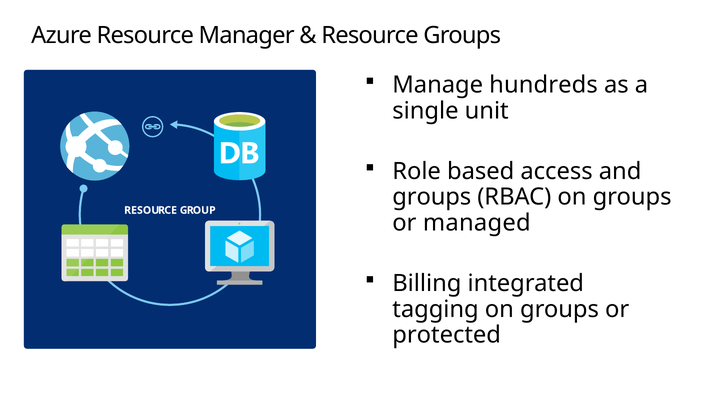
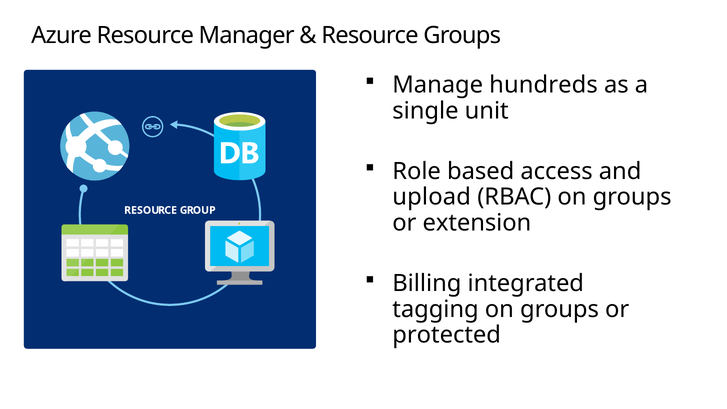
groups at (432, 197): groups -> upload
managed: managed -> extension
